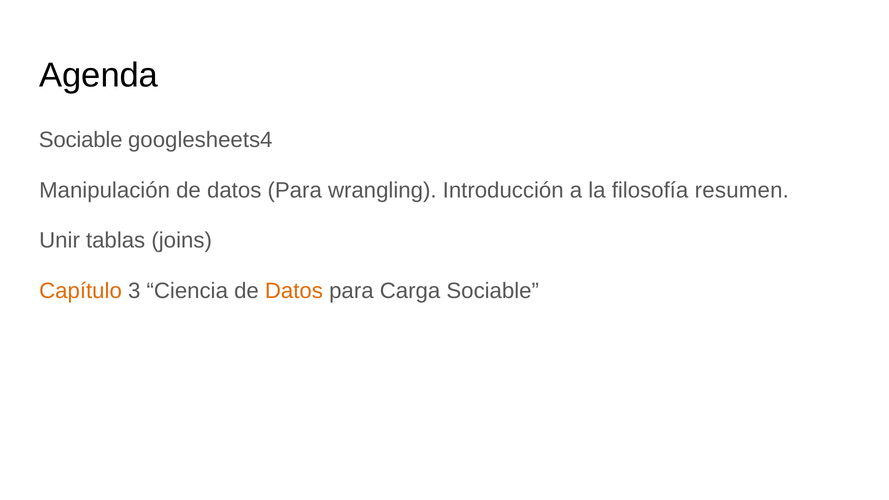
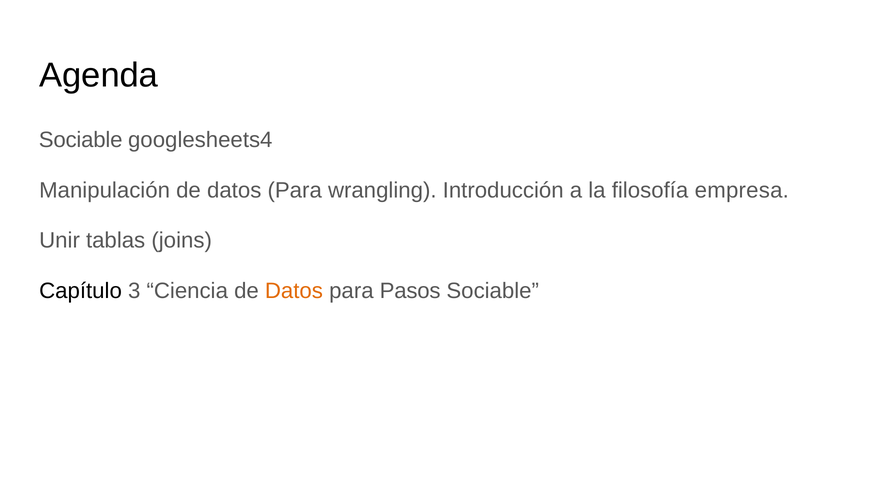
resumen: resumen -> empresa
Capítulo colour: orange -> black
Carga: Carga -> Pasos
